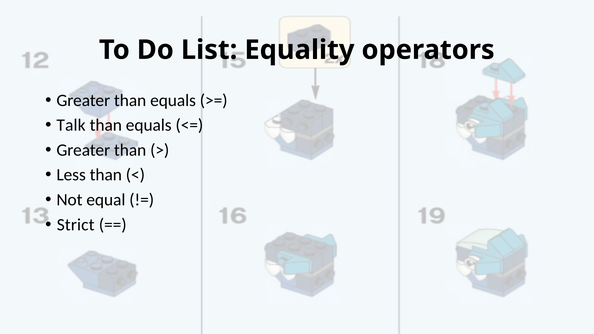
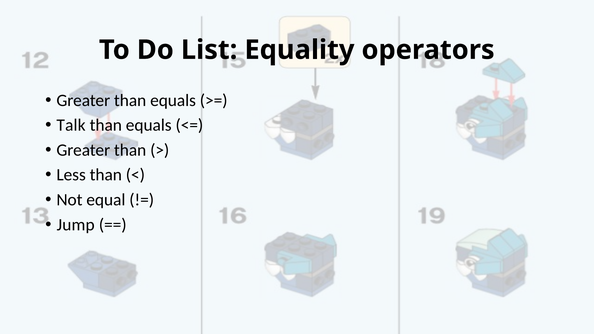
Strict: Strict -> Jump
